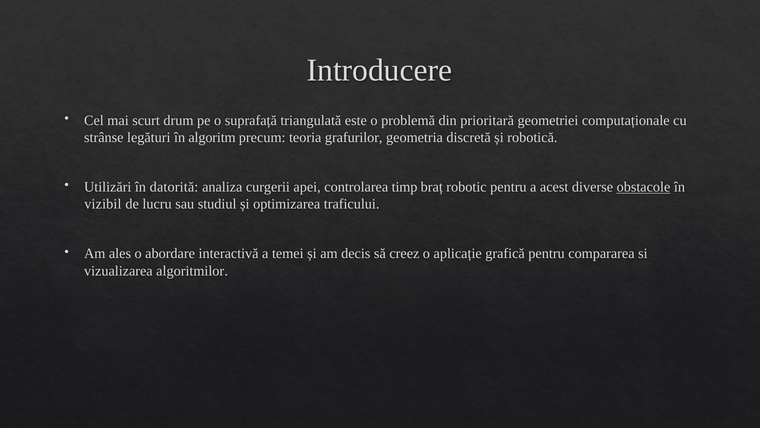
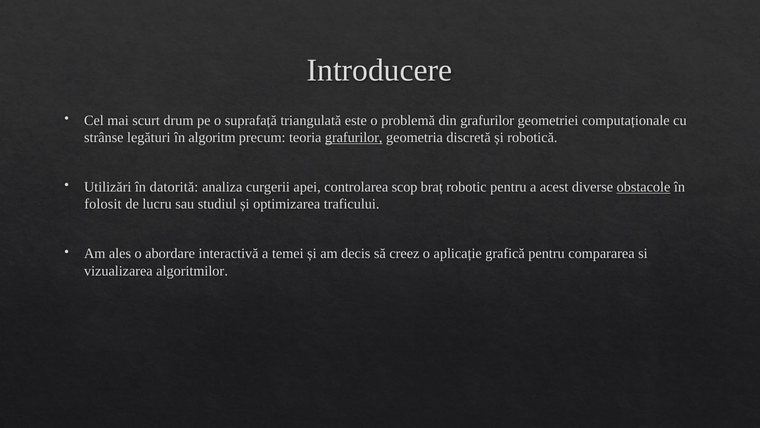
din prioritară: prioritară -> grafurilor
grafurilor at (354, 137) underline: none -> present
timp: timp -> scop
vizibil: vizibil -> folosit
